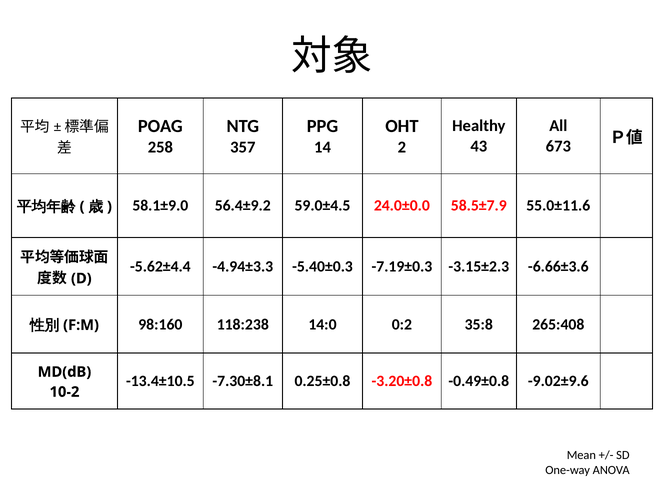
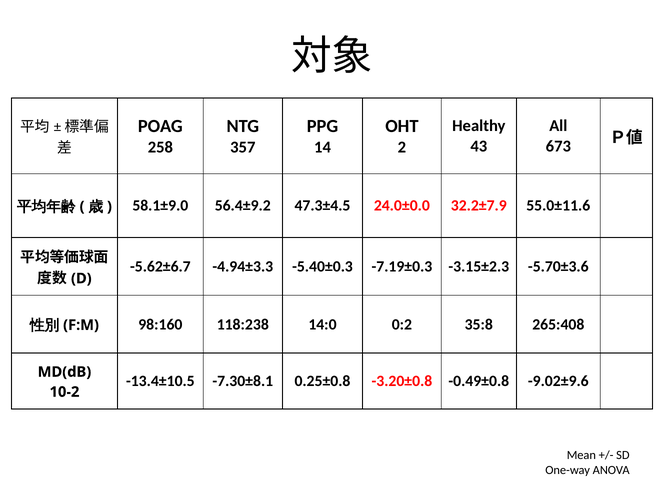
59.0±4.5: 59.0±4.5 -> 47.3±4.5
58.5±7.9: 58.5±7.9 -> 32.2±7.9
-5.62±4.4: -5.62±4.4 -> -5.62±6.7
-6.66±3.6: -6.66±3.6 -> -5.70±3.6
